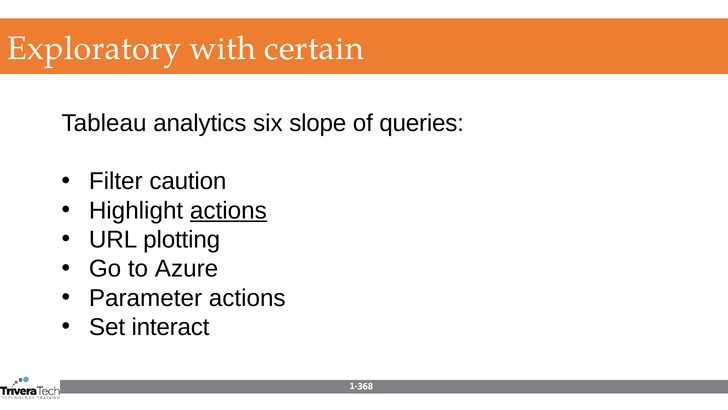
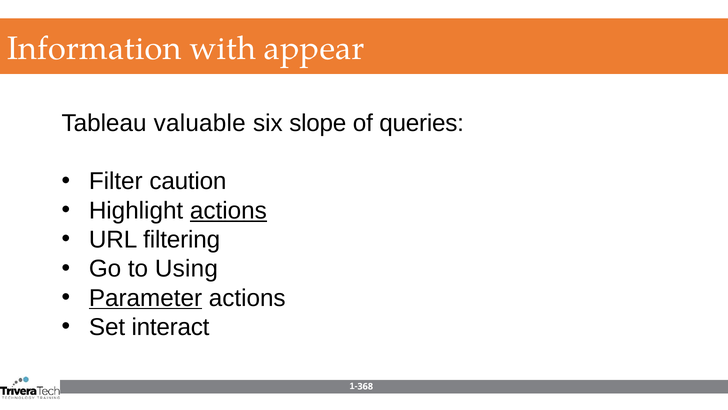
Exploratory: Exploratory -> Information
certain: certain -> appear
analytics: analytics -> valuable
plotting: plotting -> filtering
Azure: Azure -> Using
Parameter underline: none -> present
